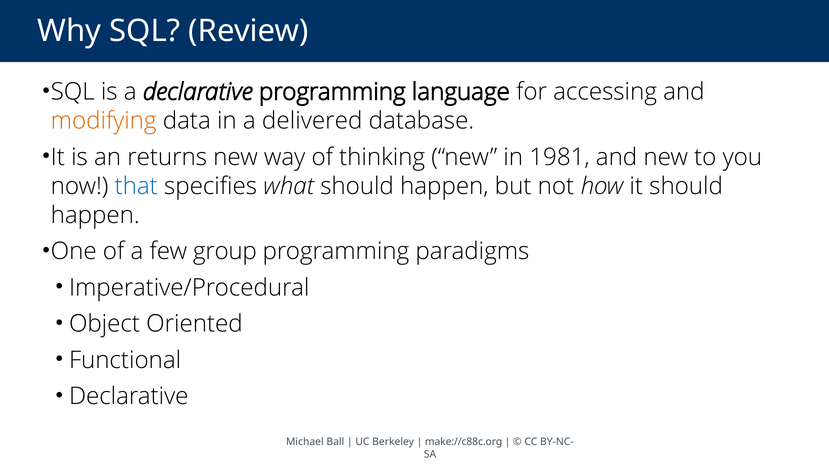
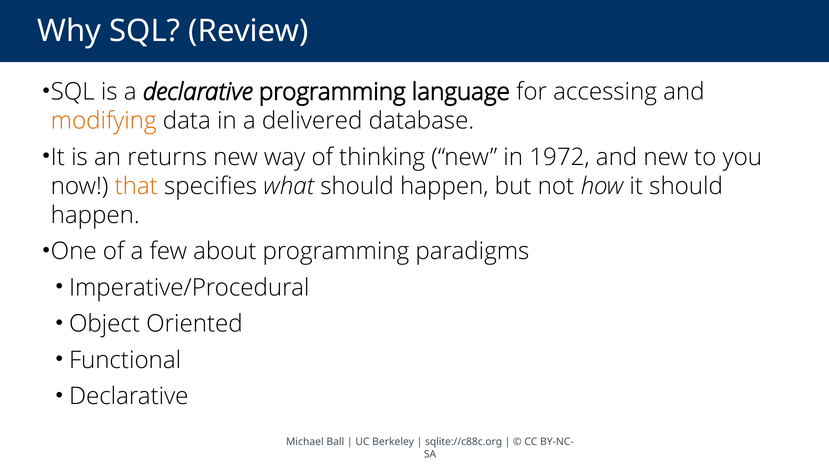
1981: 1981 -> 1972
that colour: blue -> orange
group: group -> about
make://c88c.org: make://c88c.org -> sqlite://c88c.org
